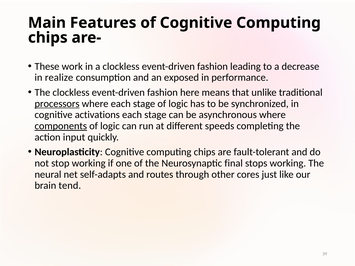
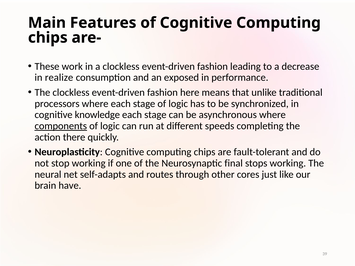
processors underline: present -> none
activations: activations -> knowledge
input: input -> there
tend: tend -> have
